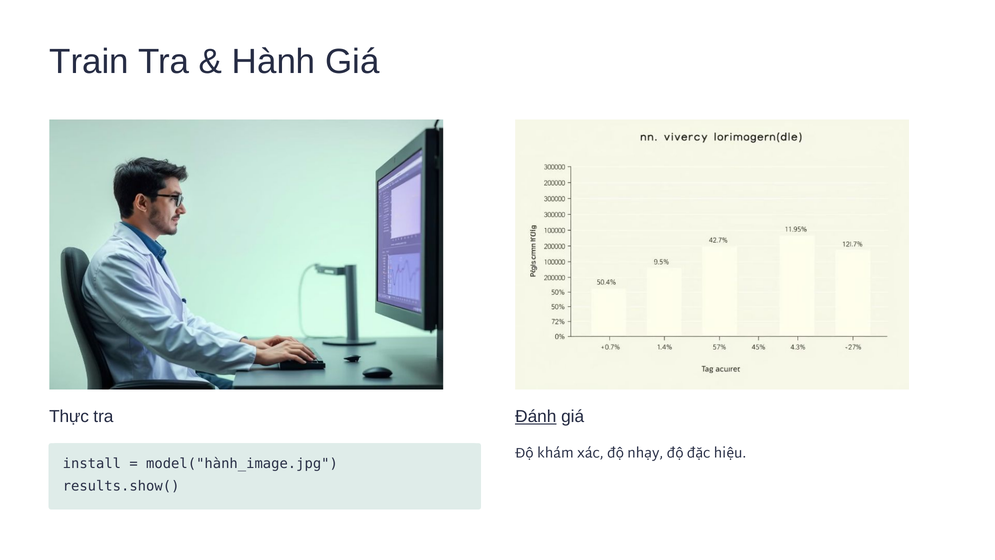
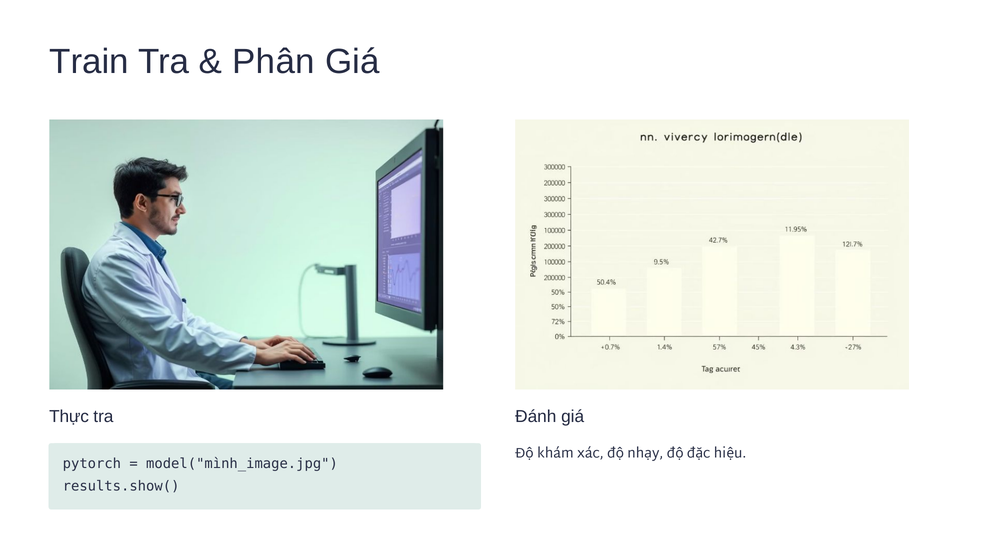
Hành: Hành -> Phân
Đánh underline: present -> none
install: install -> pytorch
model("hành_image.jpg: model("hành_image.jpg -> model("mình_image.jpg
